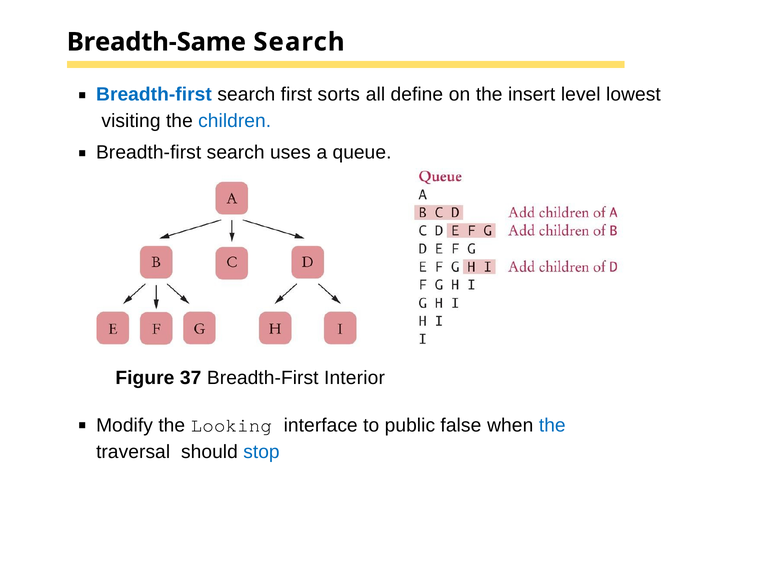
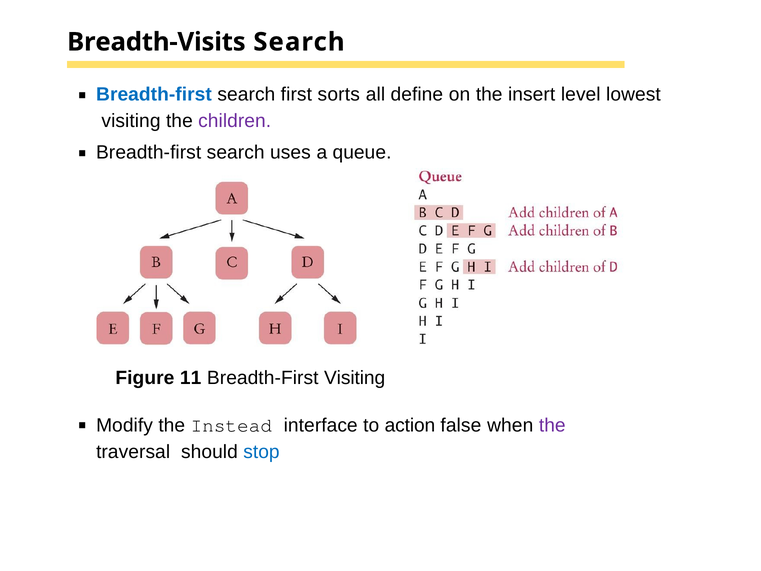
Breadth-Same: Breadth-Same -> Breadth-Visits
children colour: blue -> purple
37: 37 -> 11
Breadth-First Interior: Interior -> Visiting
Looking: Looking -> Instead
public: public -> action
the at (552, 425) colour: blue -> purple
